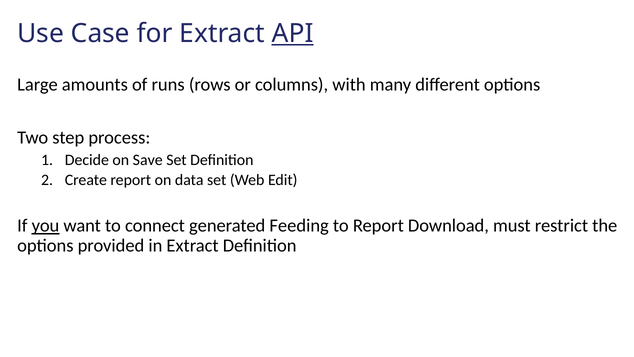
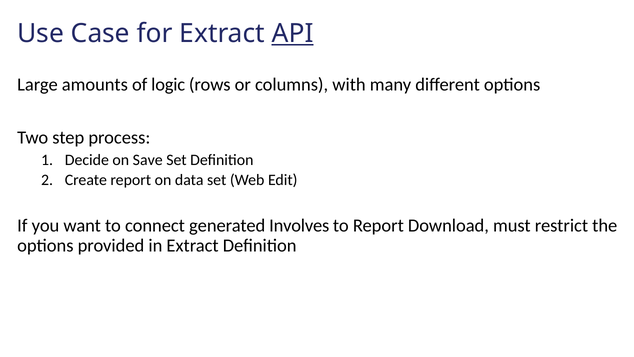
runs: runs -> logic
you underline: present -> none
Feeding: Feeding -> Involves
